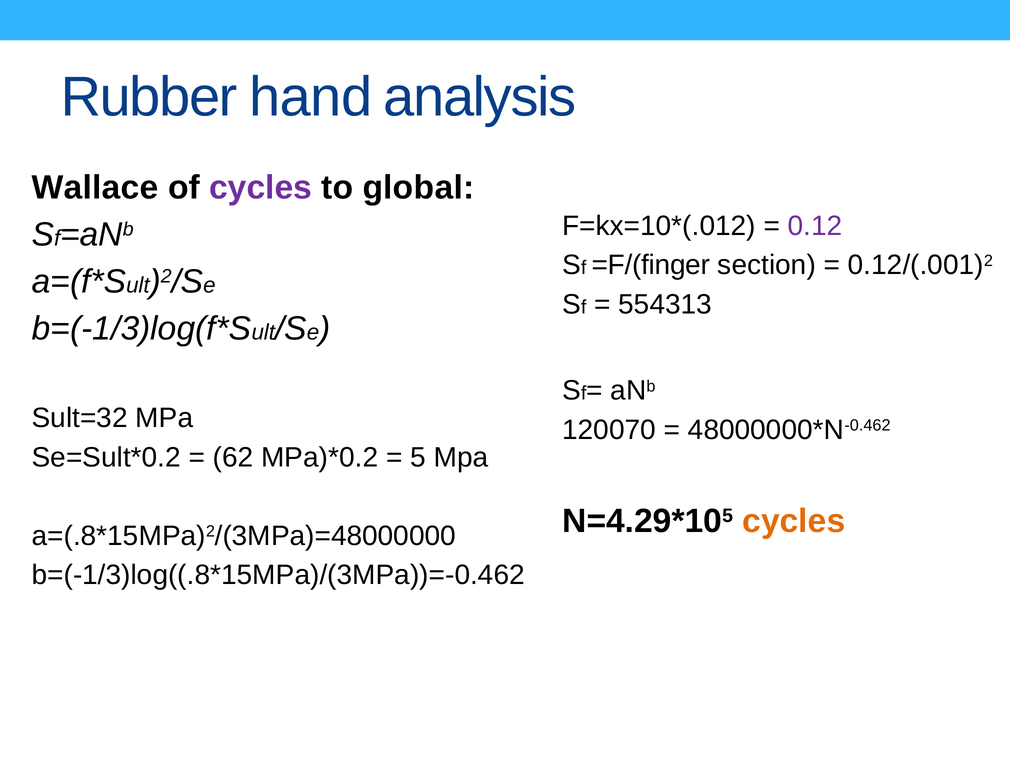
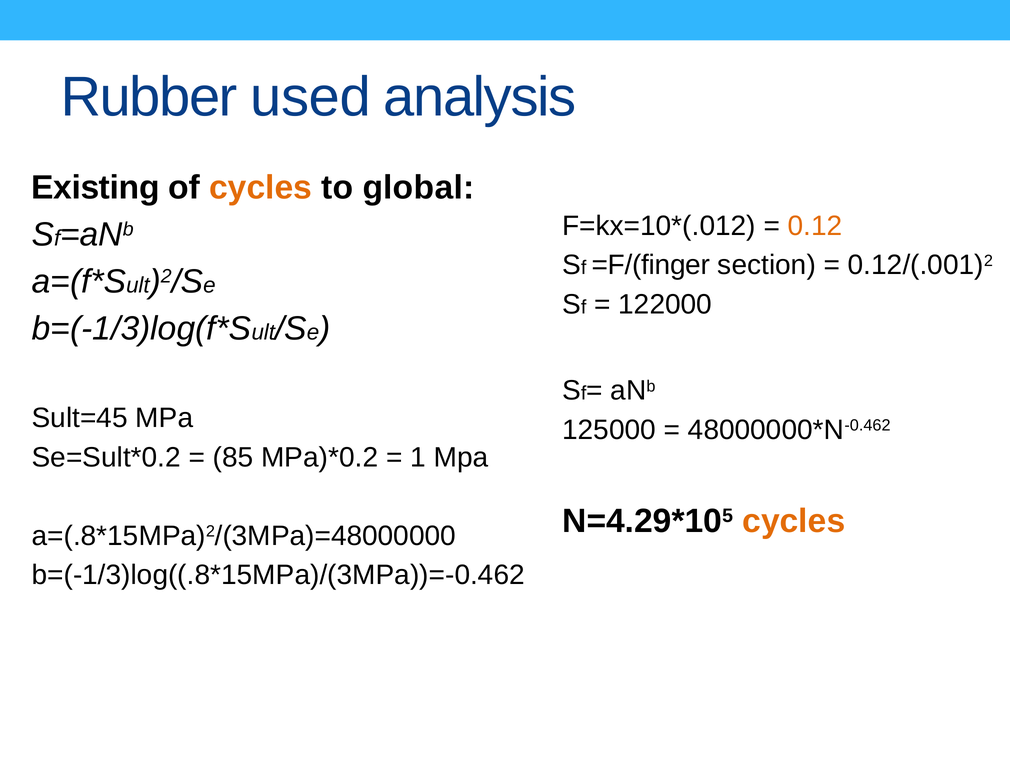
hand: hand -> used
Wallace: Wallace -> Existing
cycles at (261, 188) colour: purple -> orange
0.12 colour: purple -> orange
554313: 554313 -> 122000
Sult=32: Sult=32 -> Sult=45
120070: 120070 -> 125000
62: 62 -> 85
5: 5 -> 1
